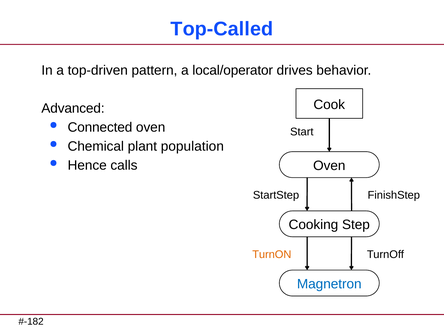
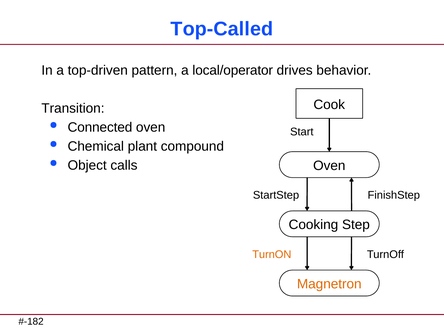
Advanced: Advanced -> Transition
population: population -> compound
Hence: Hence -> Object
Magnetron colour: blue -> orange
